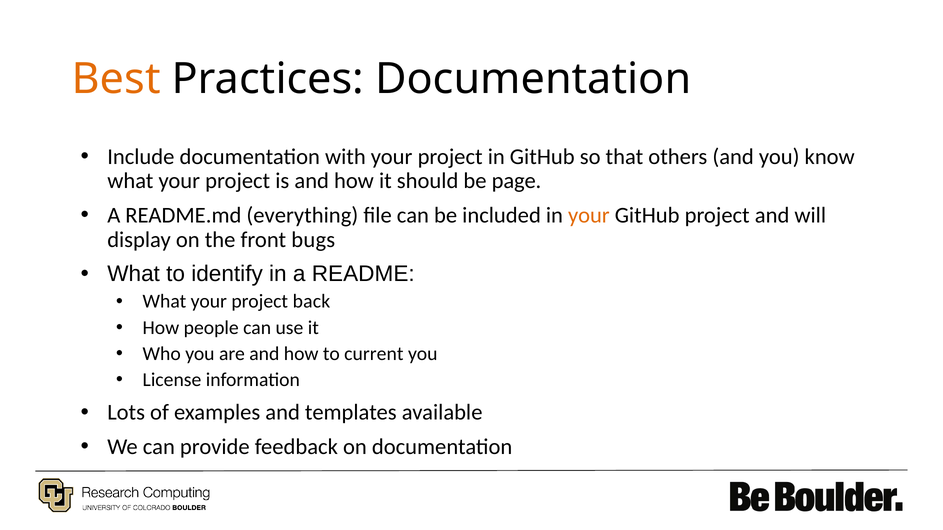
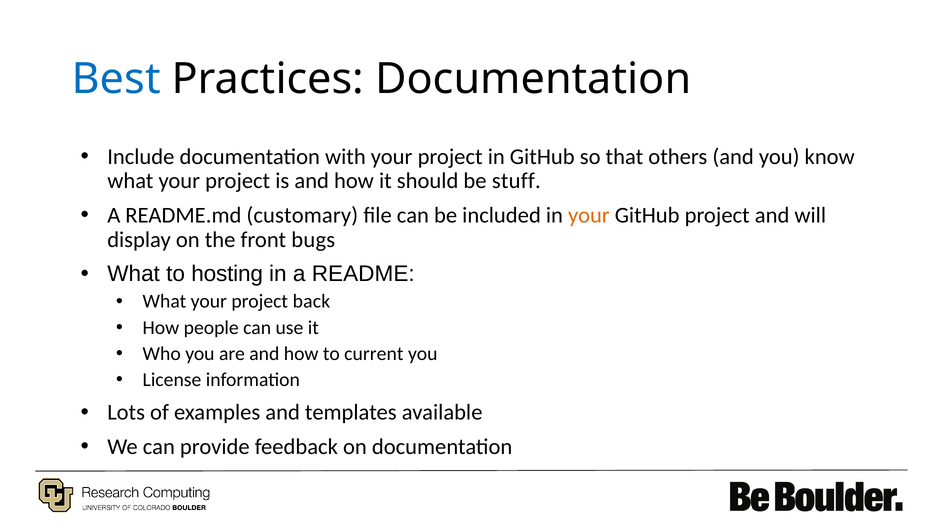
Best colour: orange -> blue
page: page -> stuff
everything: everything -> customary
identify: identify -> hosting
